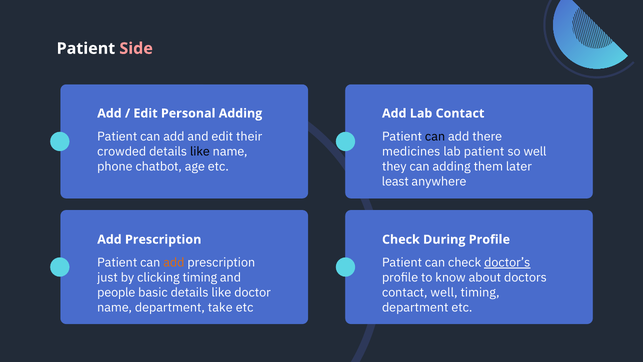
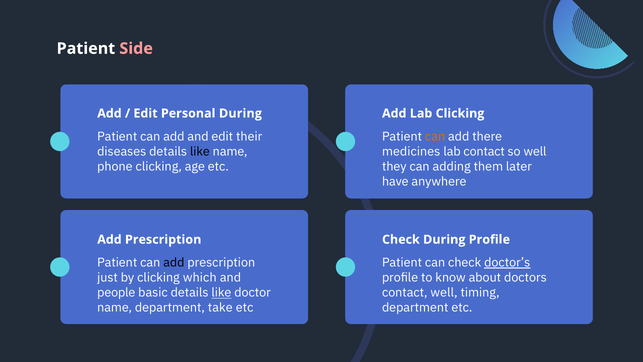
Personal Adding: Adding -> During
Lab Contact: Contact -> Clicking
can at (435, 136) colour: black -> orange
crowded: crowded -> diseases
lab patient: patient -> contact
phone chatbot: chatbot -> clicking
least: least -> have
add at (174, 262) colour: orange -> black
clicking timing: timing -> which
like at (221, 293) underline: none -> present
